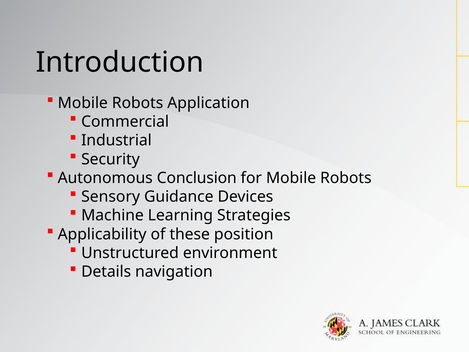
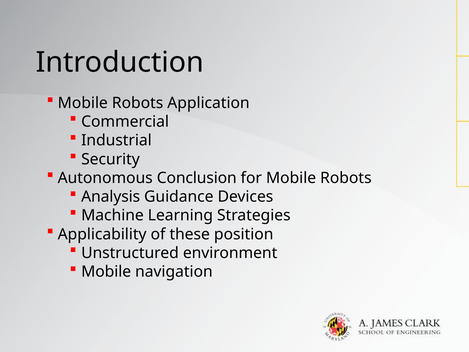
Sensory: Sensory -> Analysis
Details at (106, 272): Details -> Mobile
